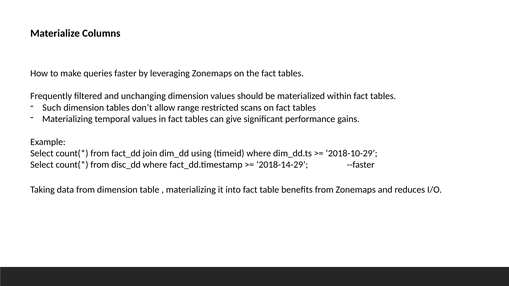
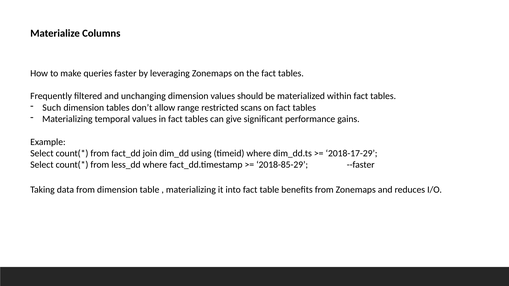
2018-10-29: 2018-10-29 -> 2018-17-29
disc_dd: disc_dd -> less_dd
2018-14-29: 2018-14-29 -> 2018-85-29
